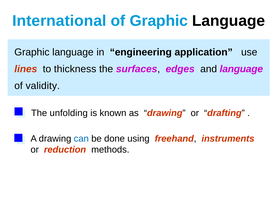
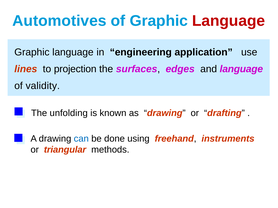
International: International -> Automotives
Language at (229, 21) colour: black -> red
thickness: thickness -> projection
reduction: reduction -> triangular
